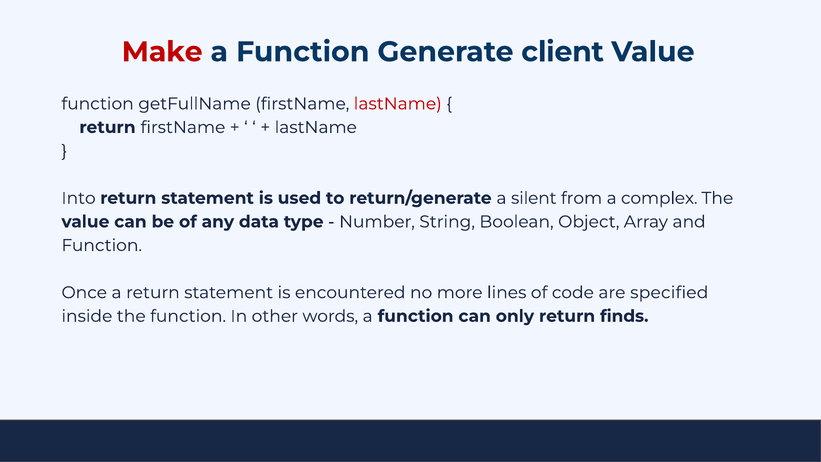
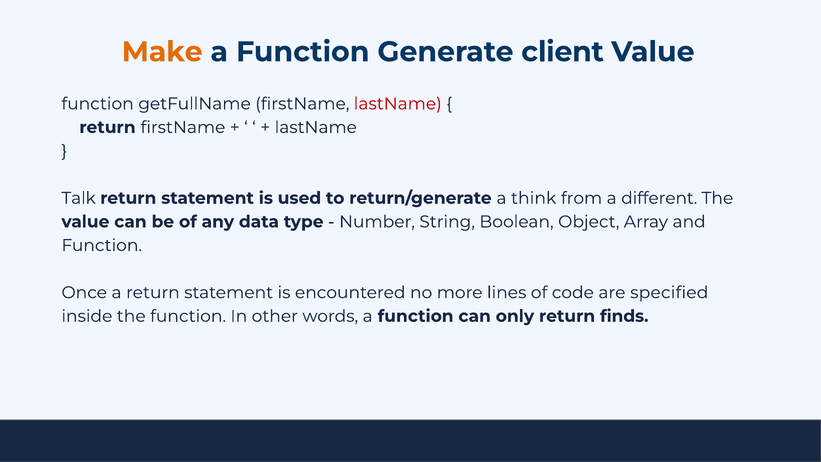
Make colour: red -> orange
Into: Into -> Talk
silent: silent -> think
complex: complex -> different
